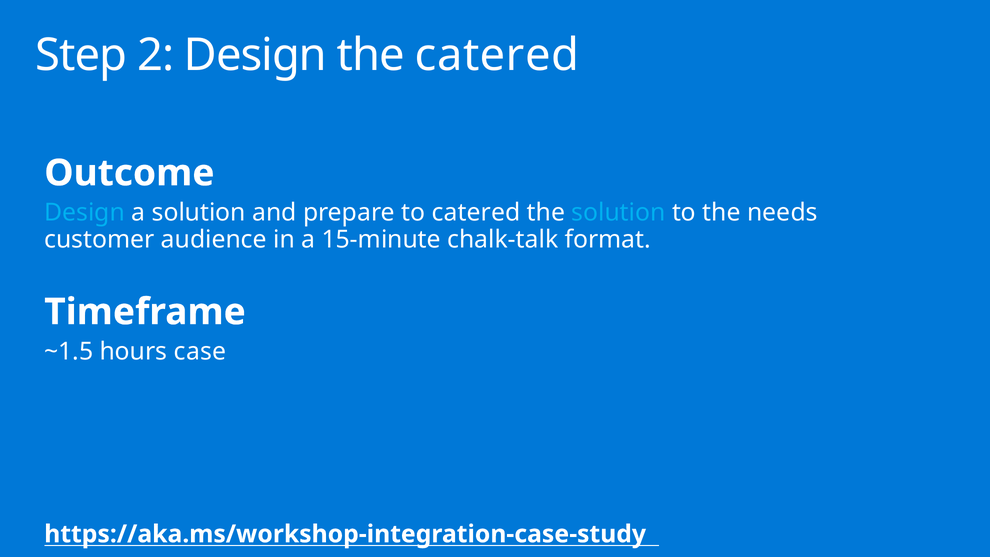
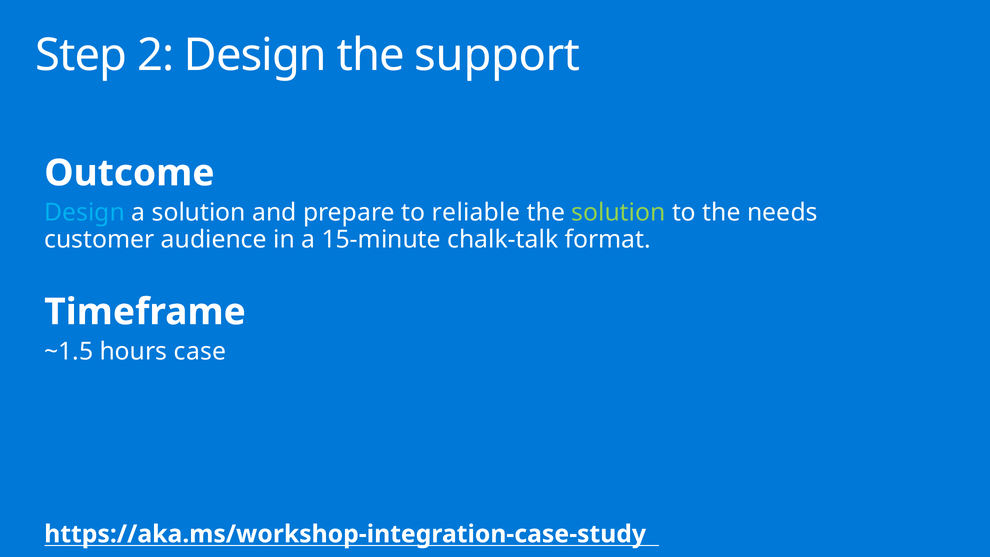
the catered: catered -> support
to catered: catered -> reliable
solution at (619, 213) colour: light blue -> light green
